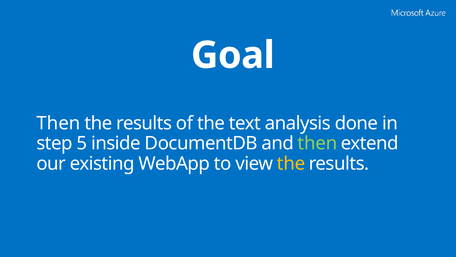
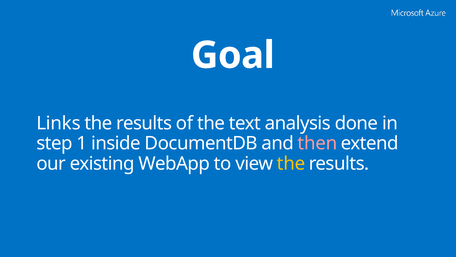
Then at (58, 123): Then -> Links
5: 5 -> 1
then at (317, 143) colour: light green -> pink
